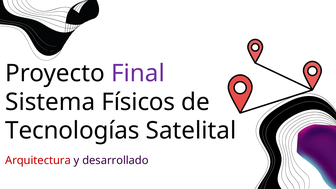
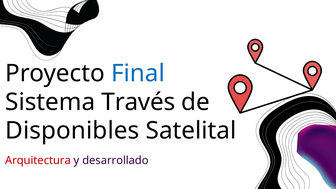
Final colour: purple -> blue
Físicos: Físicos -> Través
Tecnologías: Tecnologías -> Disponibles
